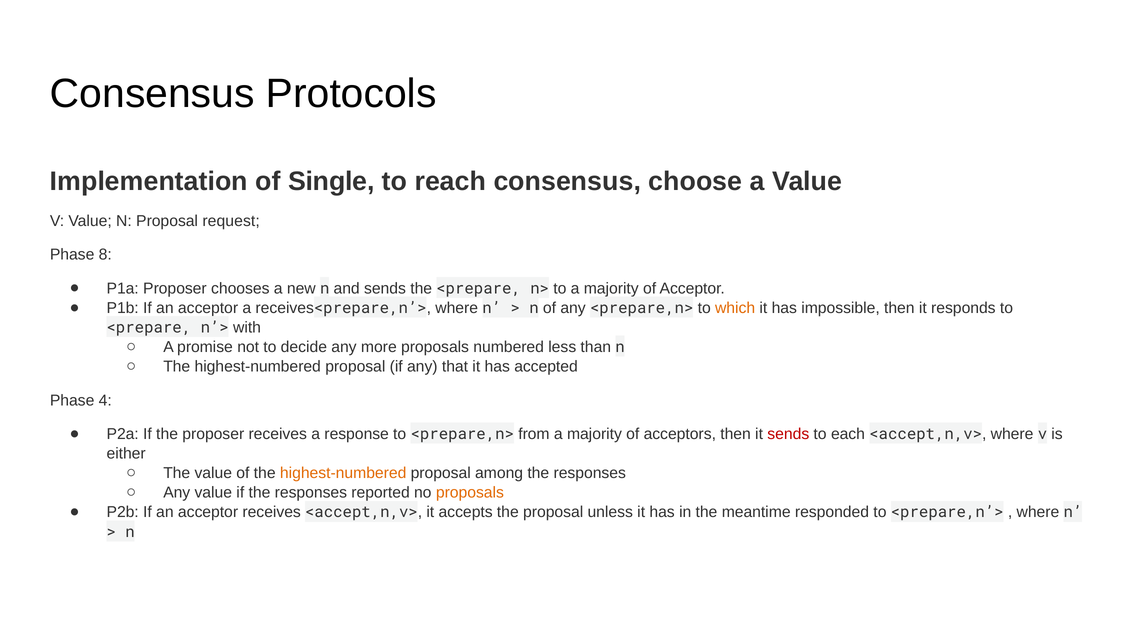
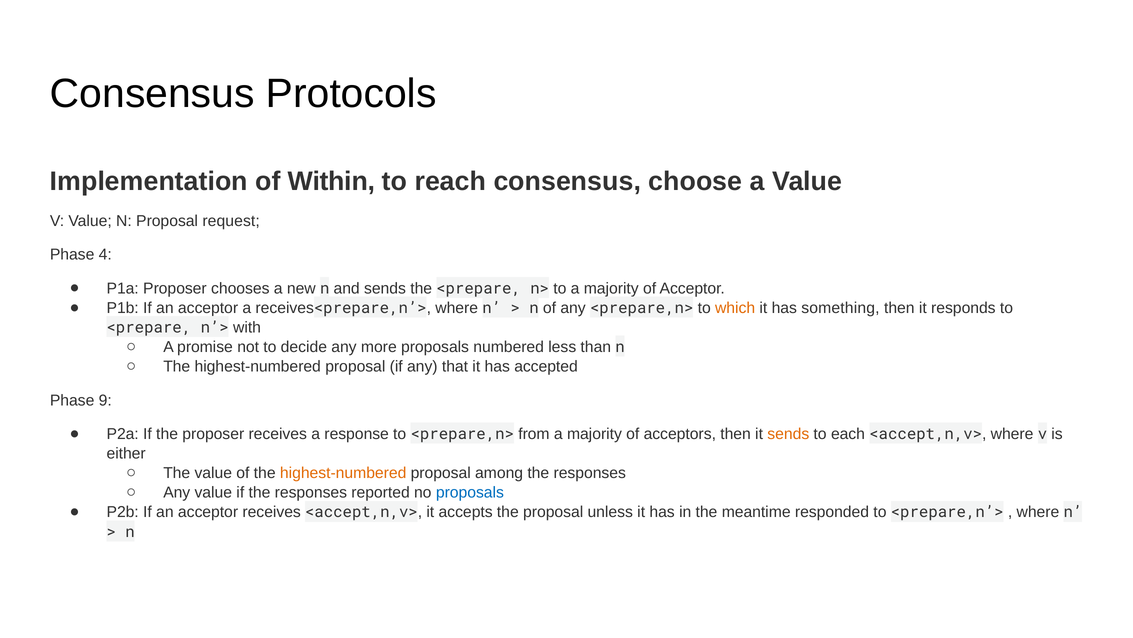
Single: Single -> Within
8: 8 -> 4
impossible: impossible -> something
4: 4 -> 9
sends at (788, 434) colour: red -> orange
proposals at (470, 492) colour: orange -> blue
